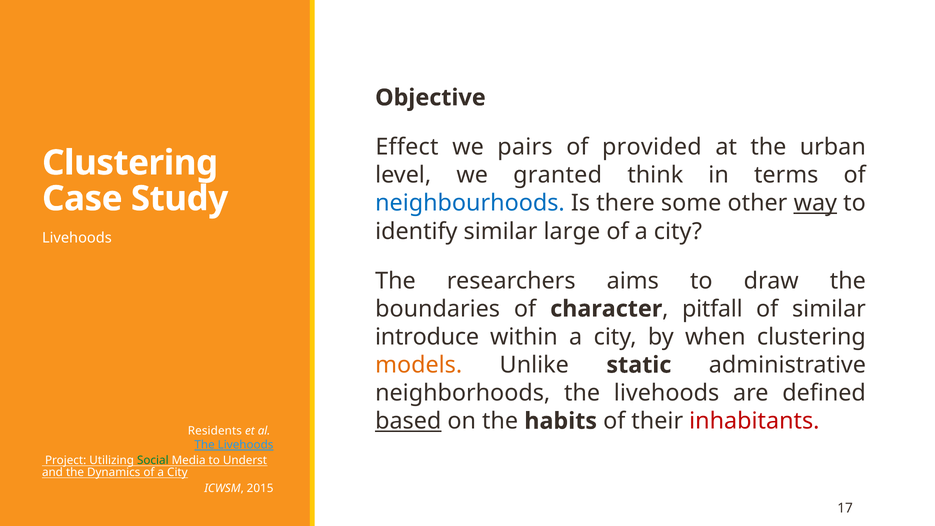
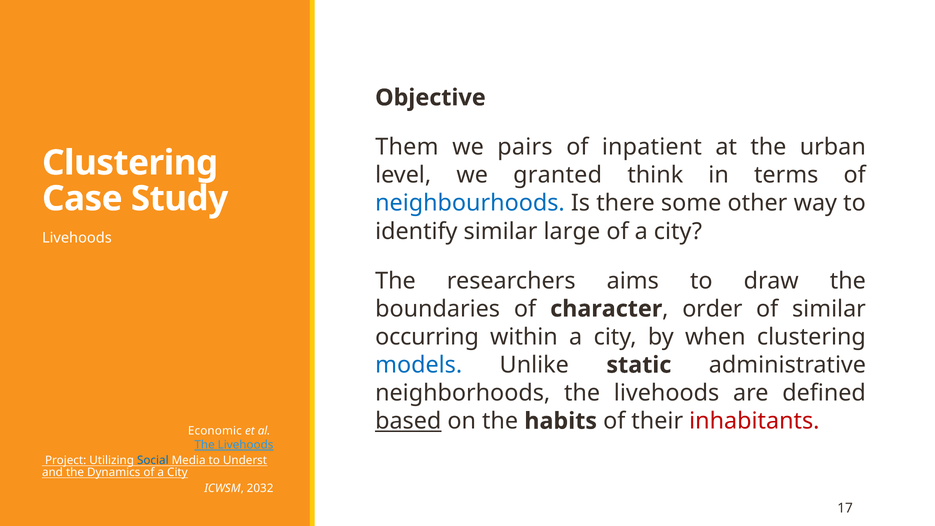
Effect: Effect -> Them
provided: provided -> inpatient
way underline: present -> none
pitfall: pitfall -> order
introduce: introduce -> occurring
models colour: orange -> blue
Residents: Residents -> Economic
Social colour: green -> blue
2015: 2015 -> 2032
